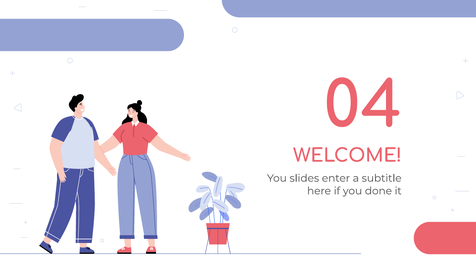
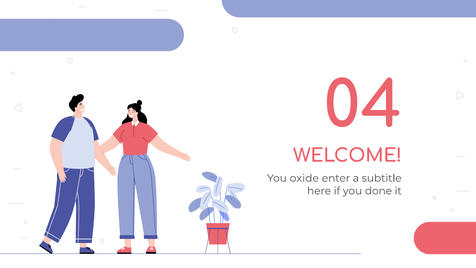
slides: slides -> oxide
